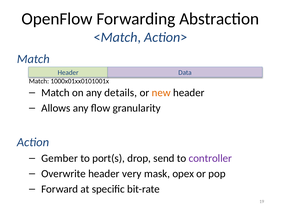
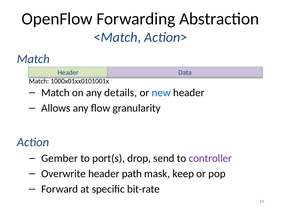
new colour: orange -> blue
very: very -> path
opex: opex -> keep
